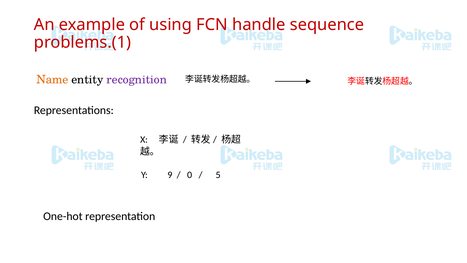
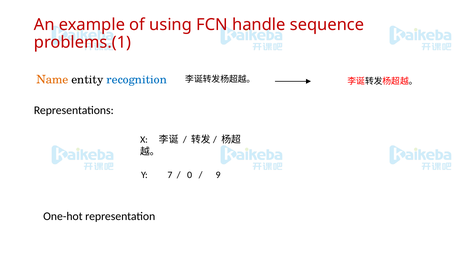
recognition colour: purple -> blue
9: 9 -> 7
5: 5 -> 9
